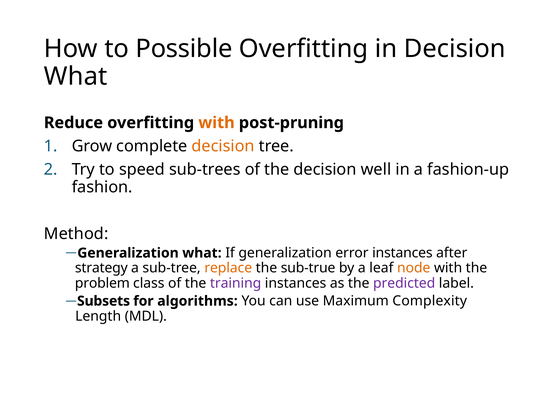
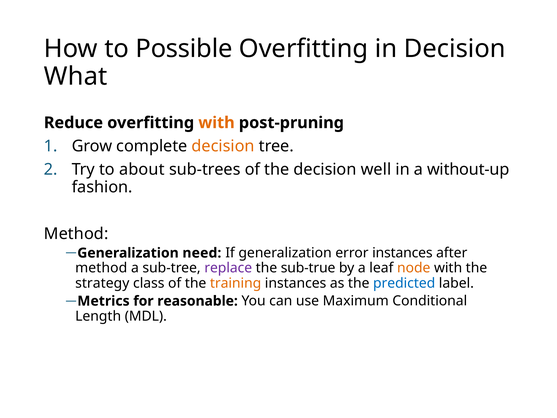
speed: speed -> about
fashion-up: fashion-up -> without-up
Generalization what: what -> need
strategy at (101, 268): strategy -> method
replace colour: orange -> purple
problem: problem -> strategy
training colour: purple -> orange
predicted colour: purple -> blue
Subsets: Subsets -> Metrics
algorithms: algorithms -> reasonable
Complexity: Complexity -> Conditional
